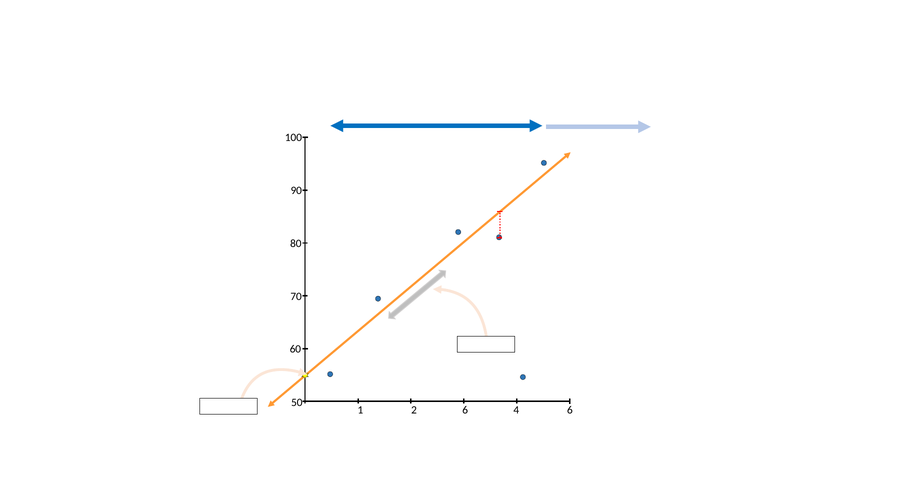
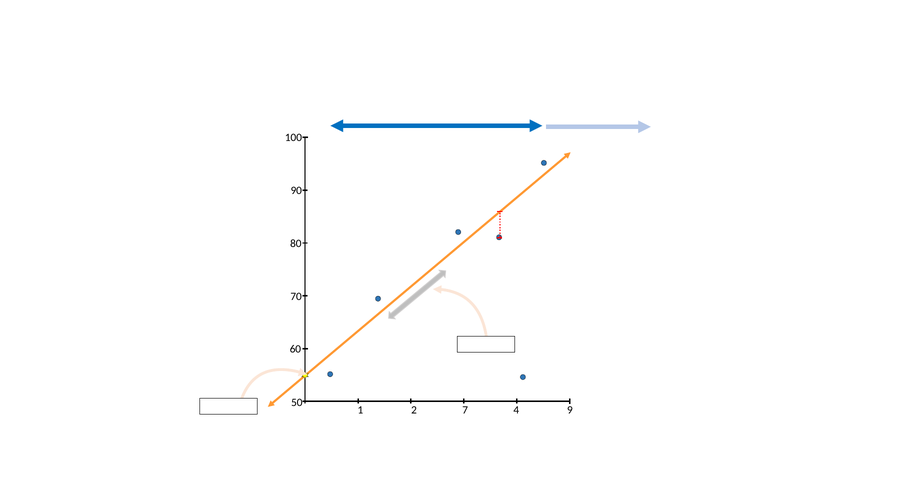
2 6: 6 -> 7
4 6: 6 -> 9
